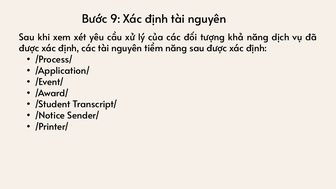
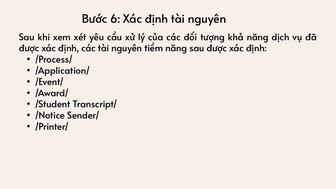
9: 9 -> 6
